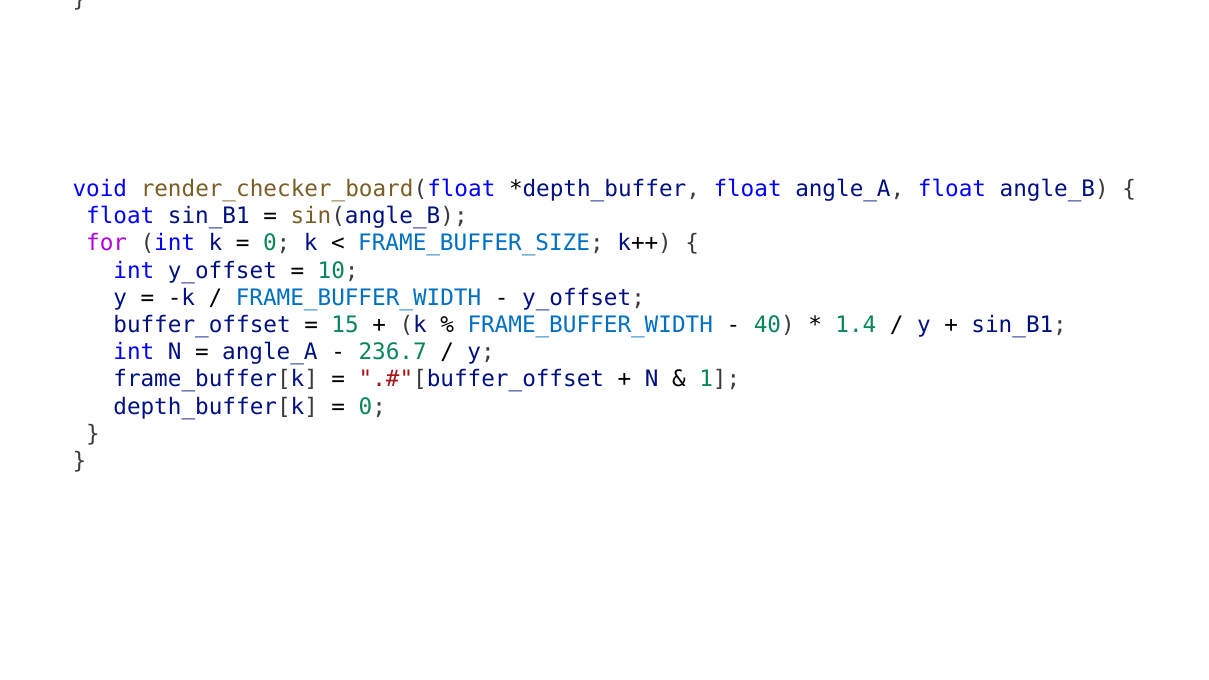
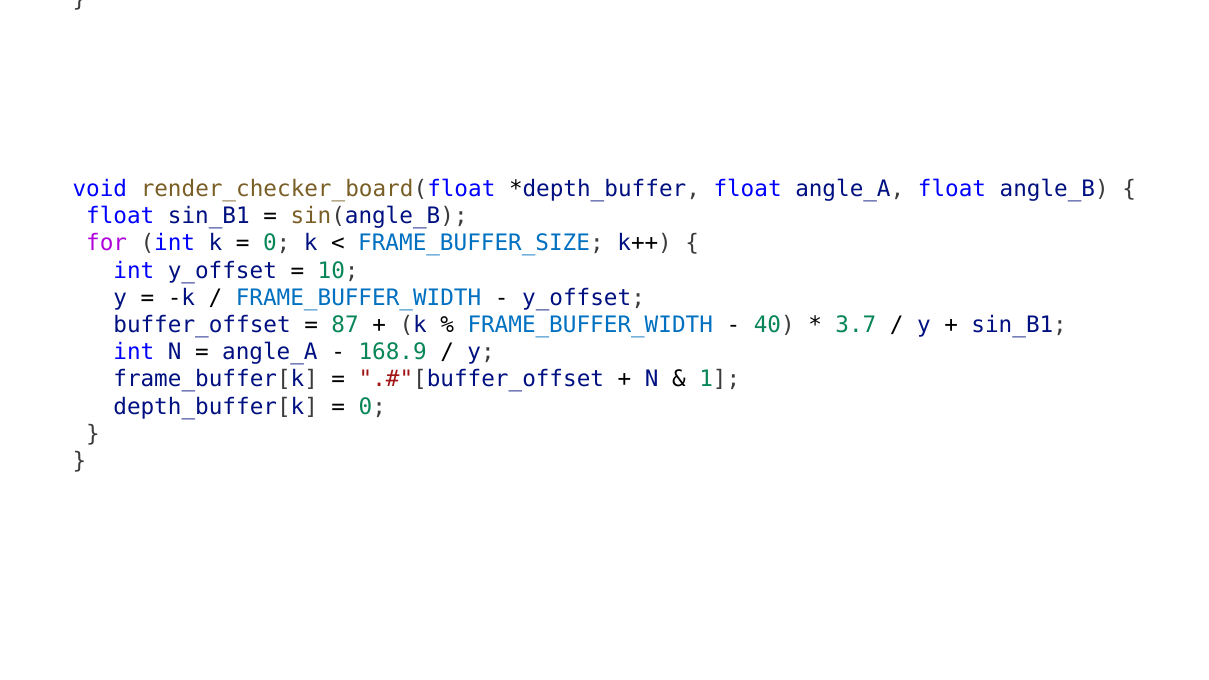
15 at (345, 325): 15 -> 87
1.4: 1.4 -> 3.7
236.7: 236.7 -> 168.9
